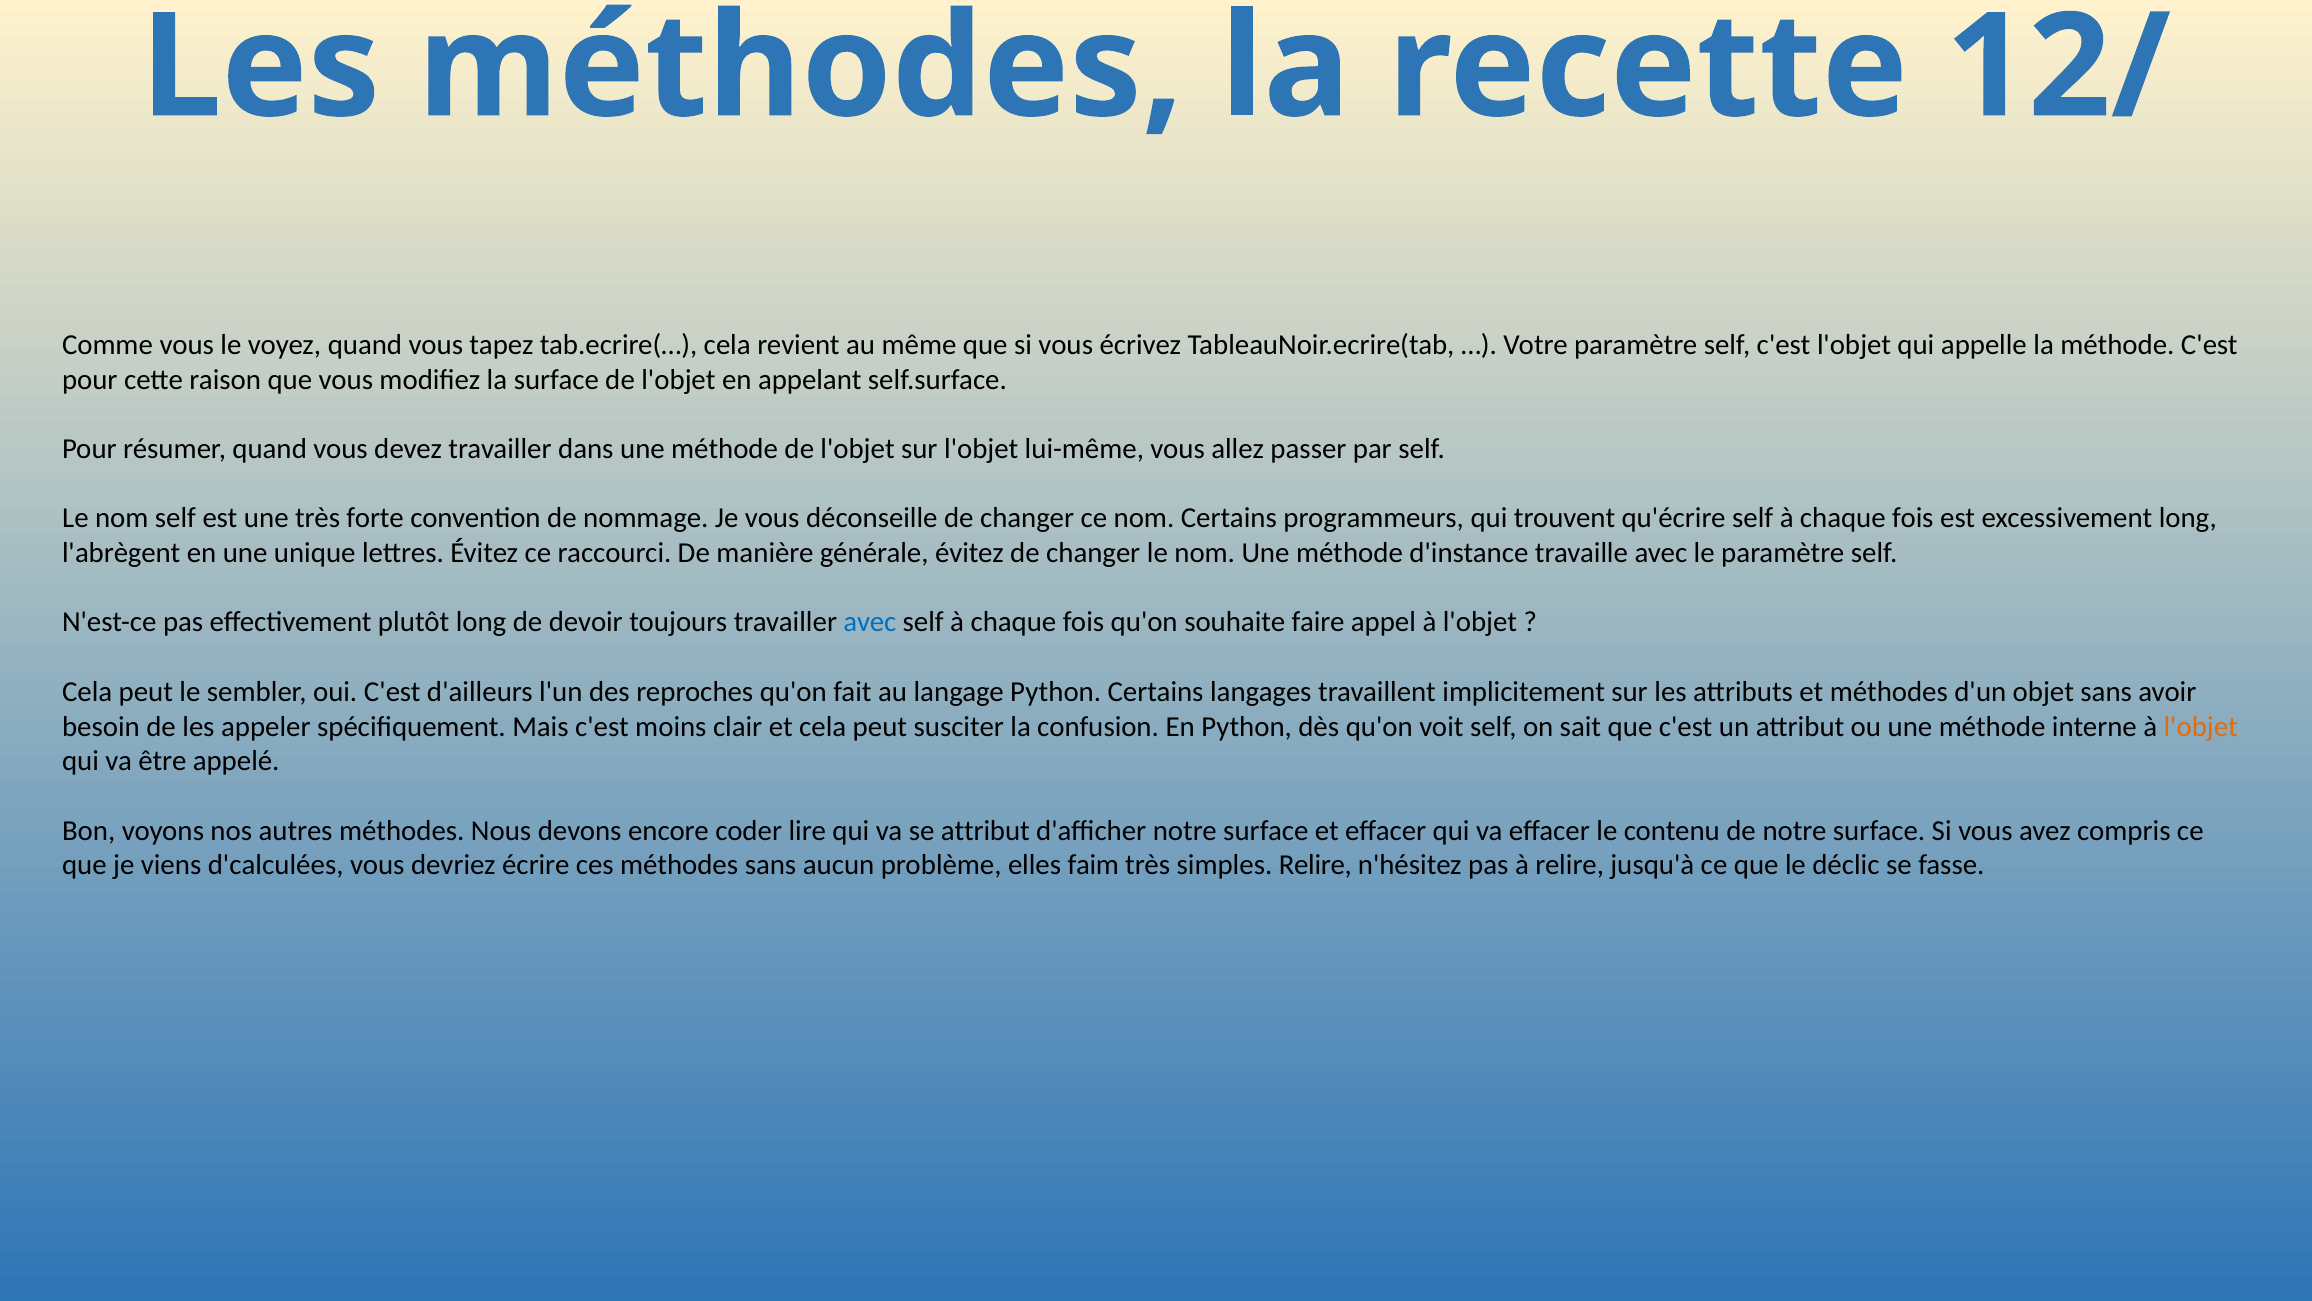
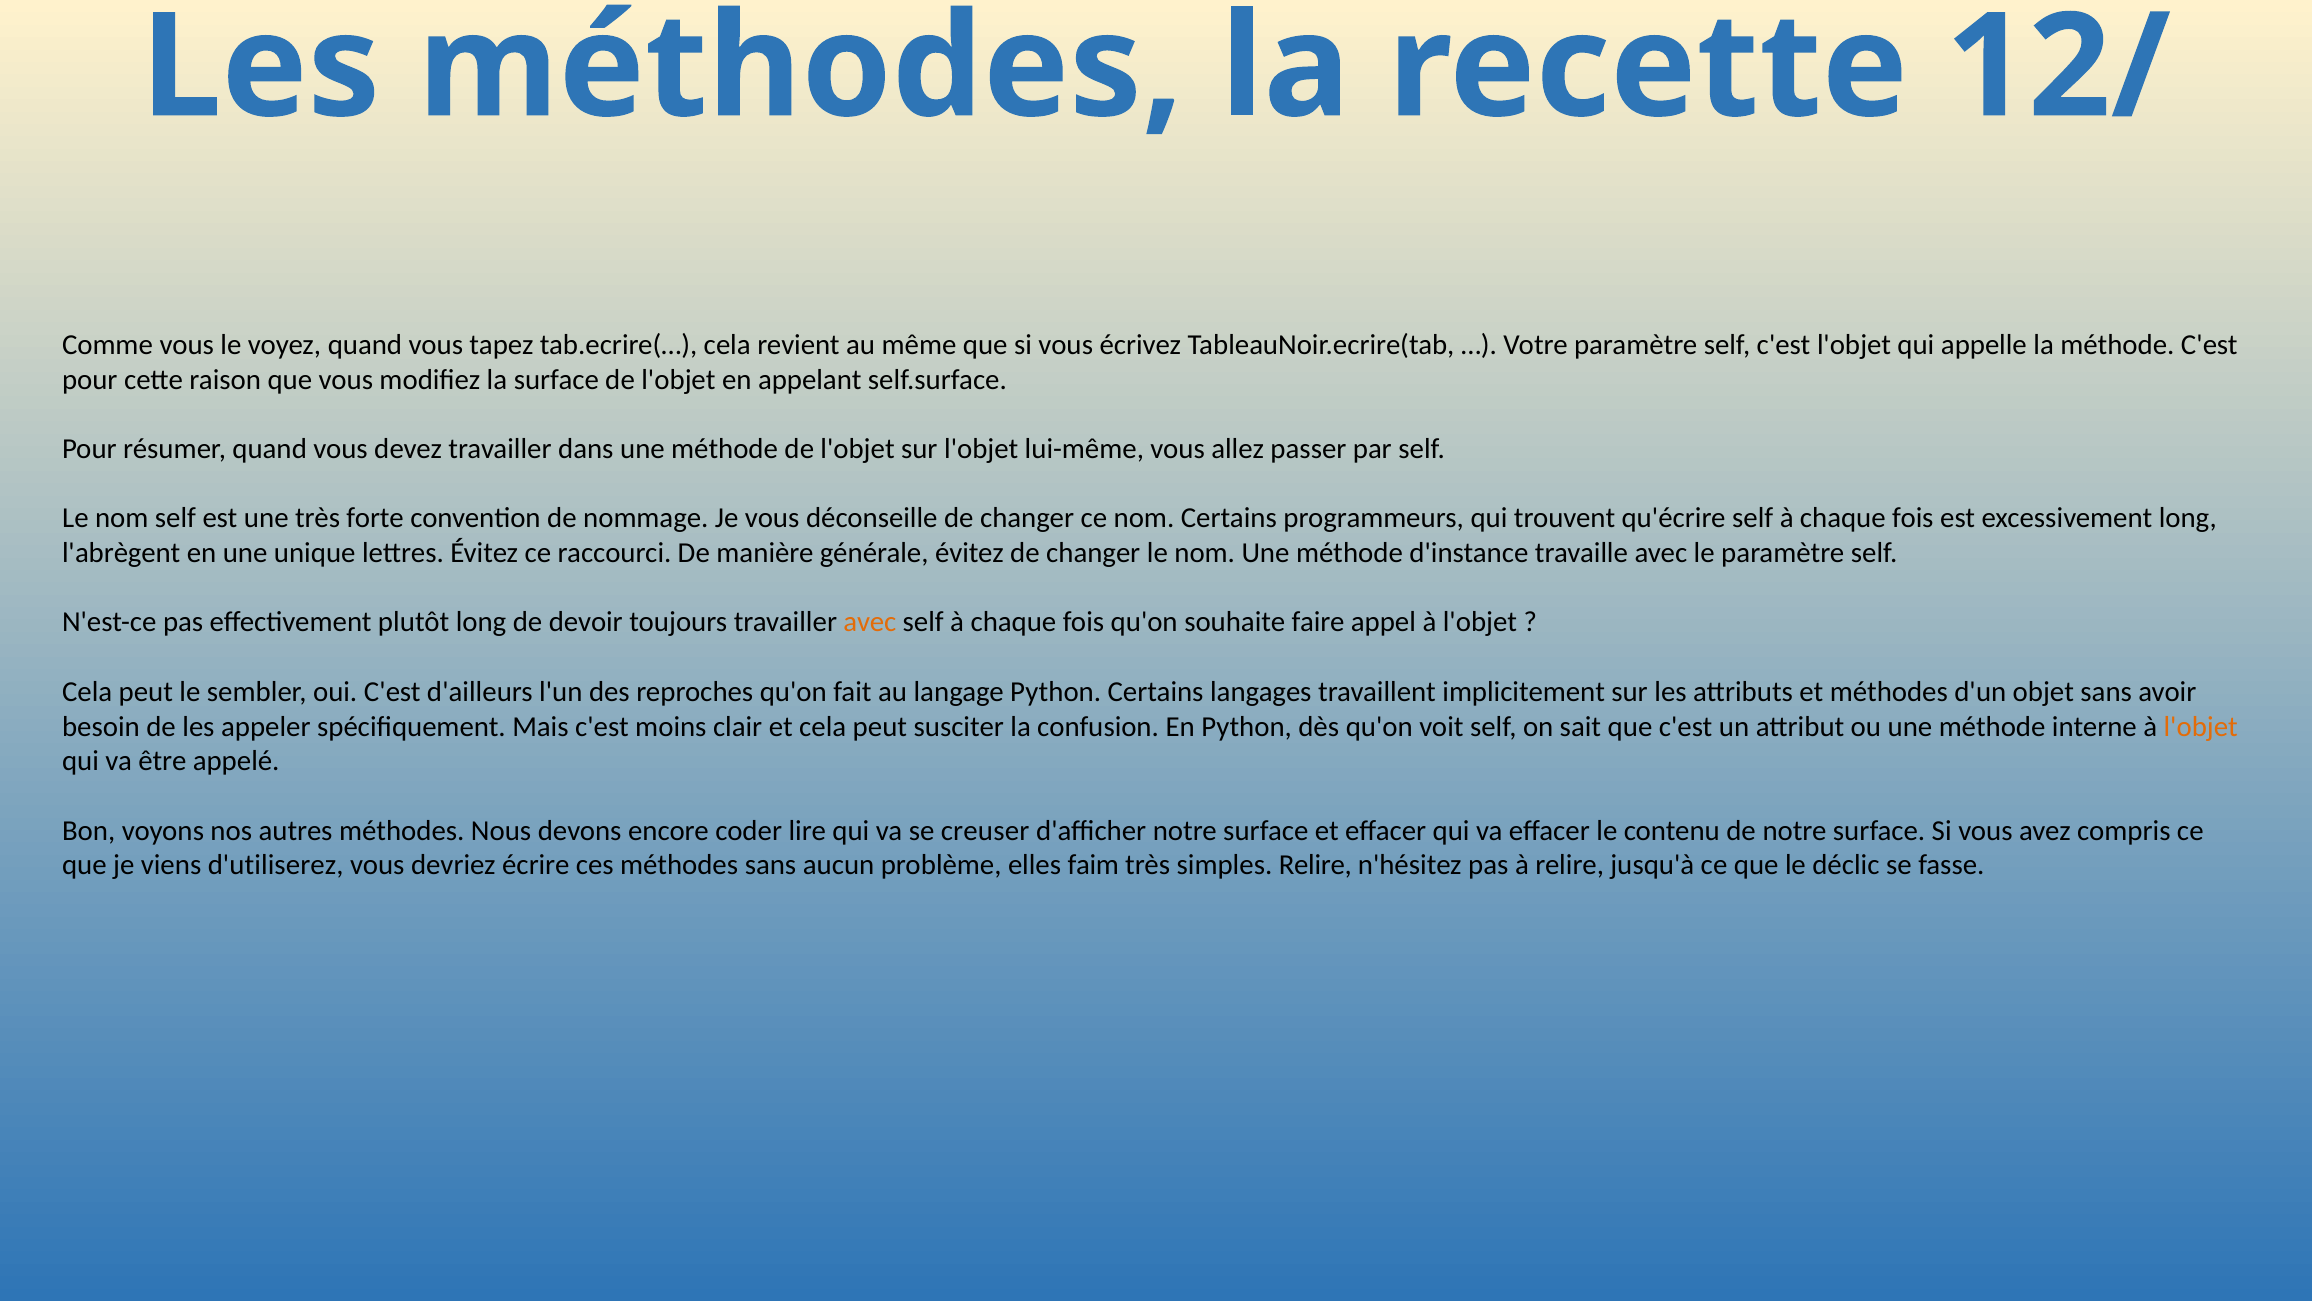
avec at (870, 622) colour: blue -> orange
se attribut: attribut -> creuser
d'calculées: d'calculées -> d'utiliserez
